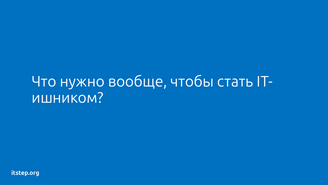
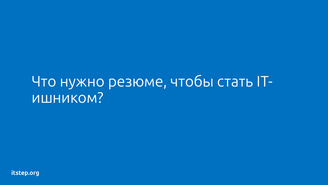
вообще: вообще -> резюме
